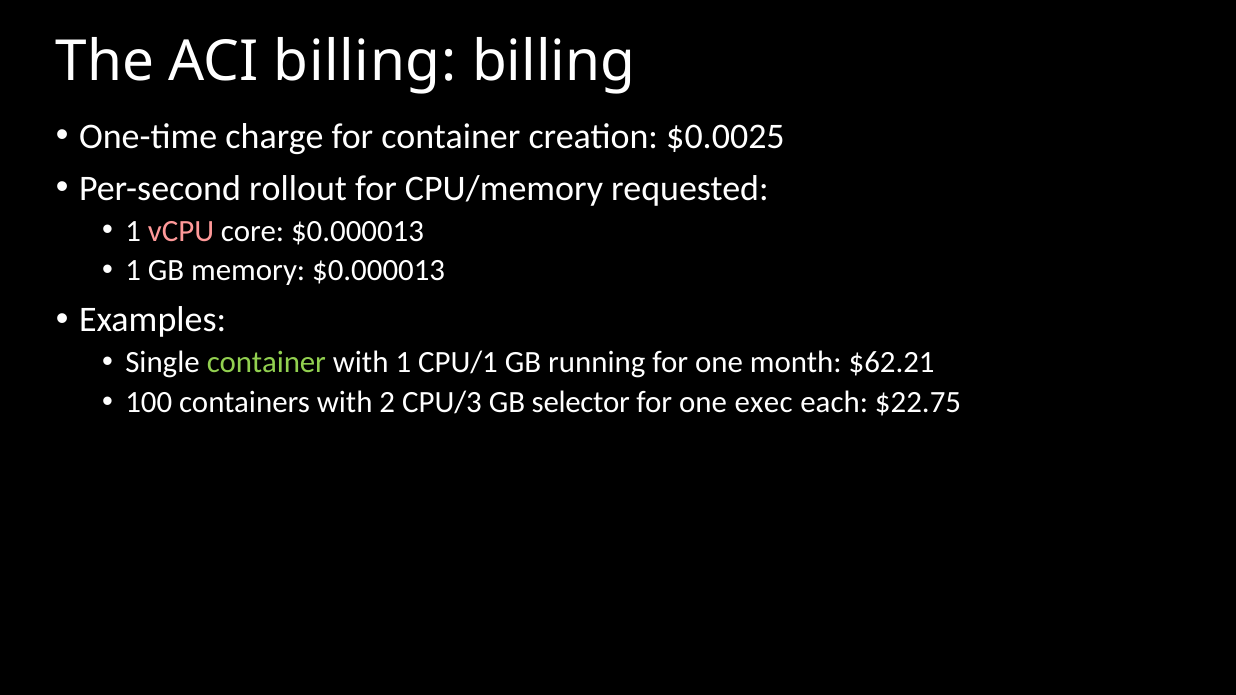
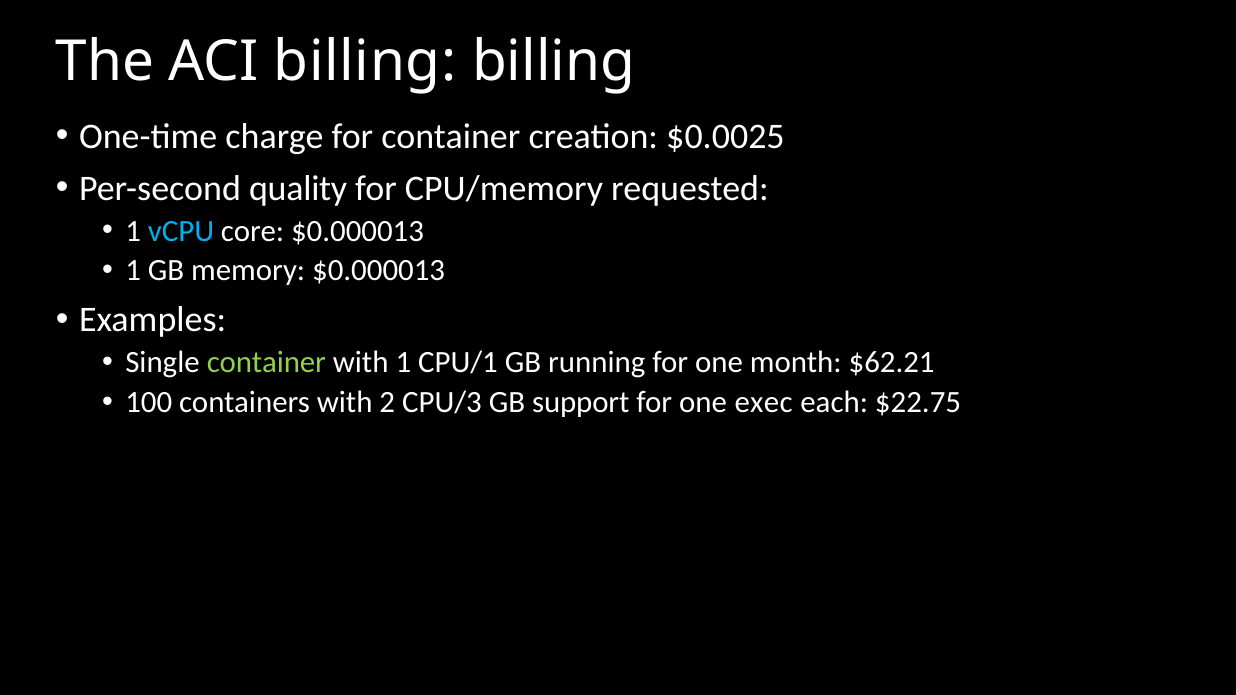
rollout: rollout -> quality
vCPU colour: pink -> light blue
selector: selector -> support
